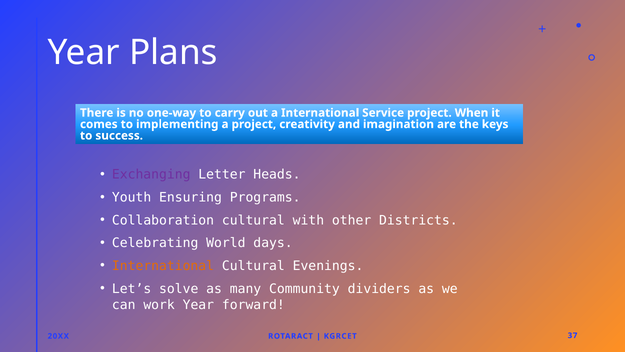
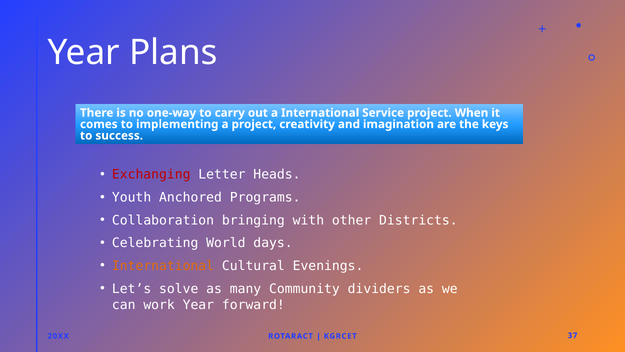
Exchanging colour: purple -> red
Ensuring: Ensuring -> Anchored
Collaboration cultural: cultural -> bringing
